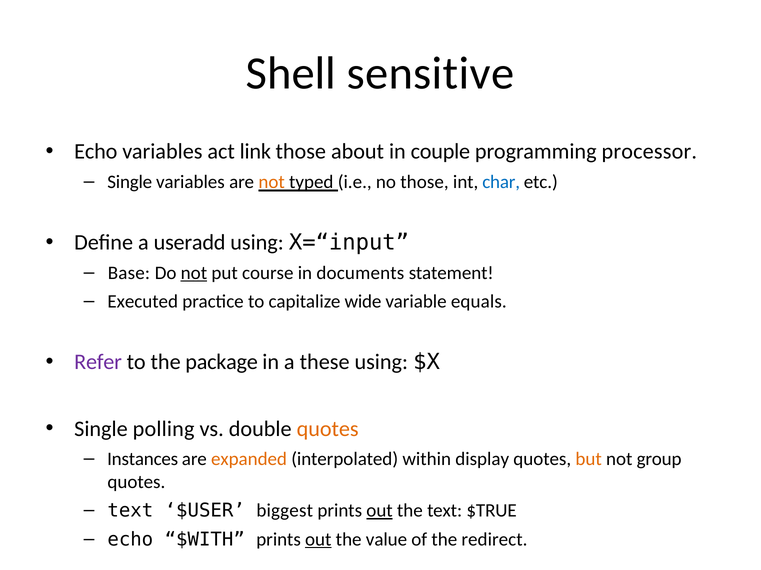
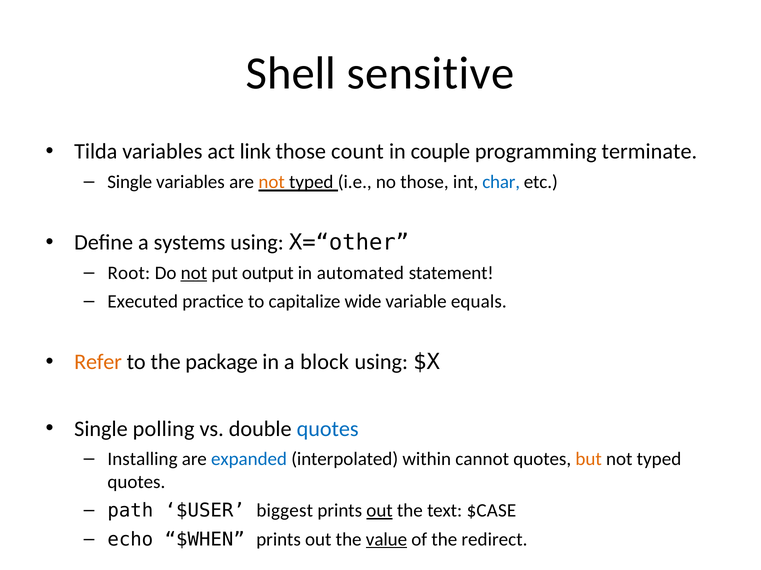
Echo at (96, 152): Echo -> Tilda
about: about -> count
processor: processor -> terminate
useradd: useradd -> systems
X=“input: X=“input -> X=“other
Base: Base -> Root
course: course -> output
documents: documents -> automated
Refer colour: purple -> orange
these: these -> block
quotes at (328, 429) colour: orange -> blue
Instances: Instances -> Installing
expanded colour: orange -> blue
display: display -> cannot
group at (659, 460): group -> typed
text at (130, 511): text -> path
$TRUE: $TRUE -> $CASE
$WITH: $WITH -> $WHEN
out at (318, 540) underline: present -> none
value underline: none -> present
